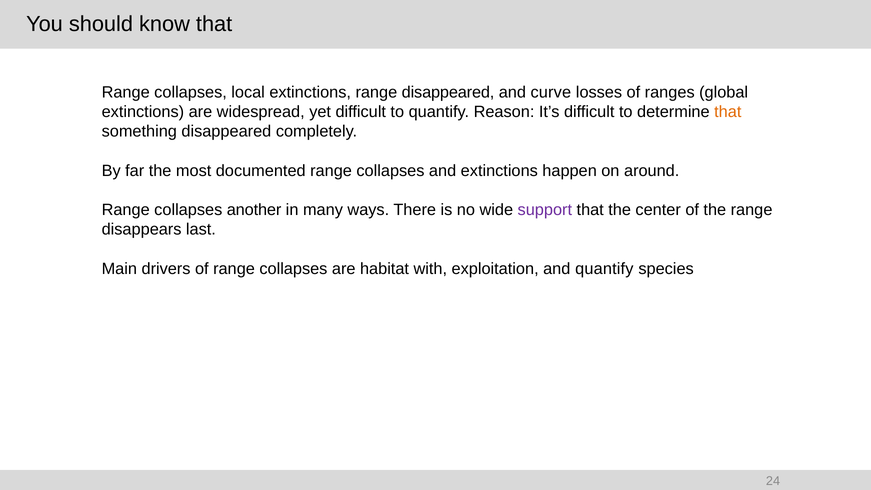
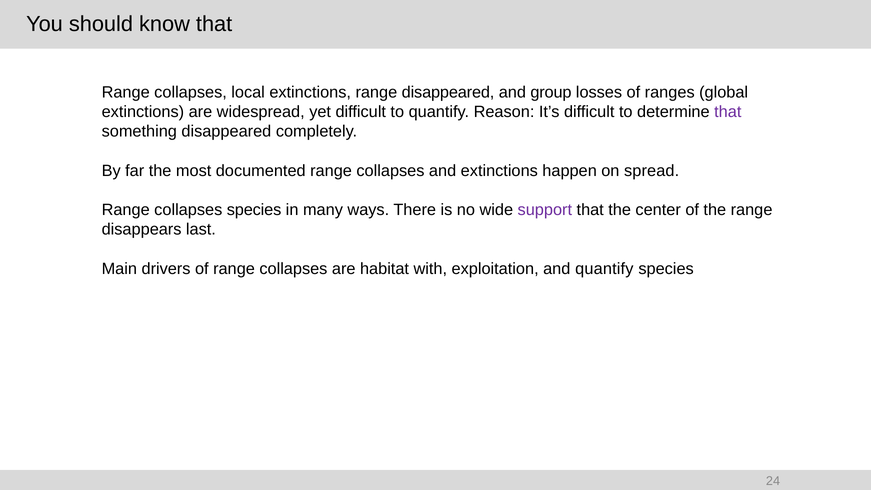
curve: curve -> group
that at (728, 112) colour: orange -> purple
around: around -> spread
collapses another: another -> species
